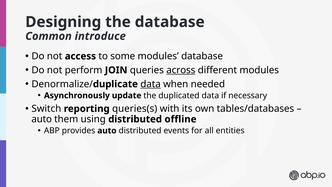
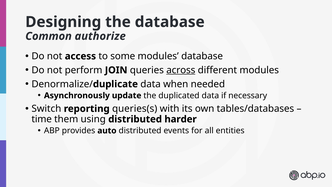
introduce: introduce -> authorize
data at (151, 84) underline: present -> none
auto at (42, 119): auto -> time
offline: offline -> harder
